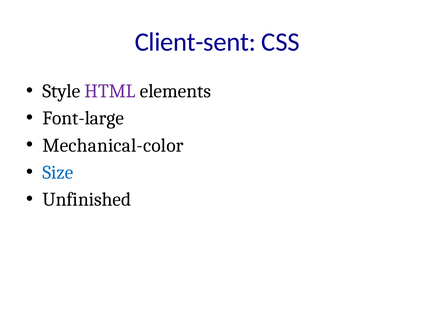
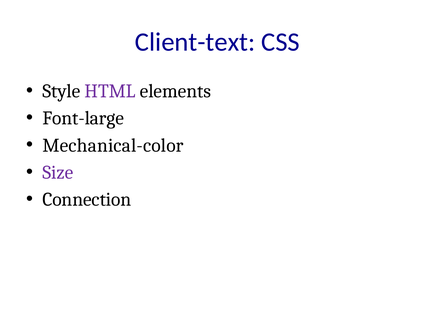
Client-sent: Client-sent -> Client-text
Size colour: blue -> purple
Unfinished: Unfinished -> Connection
